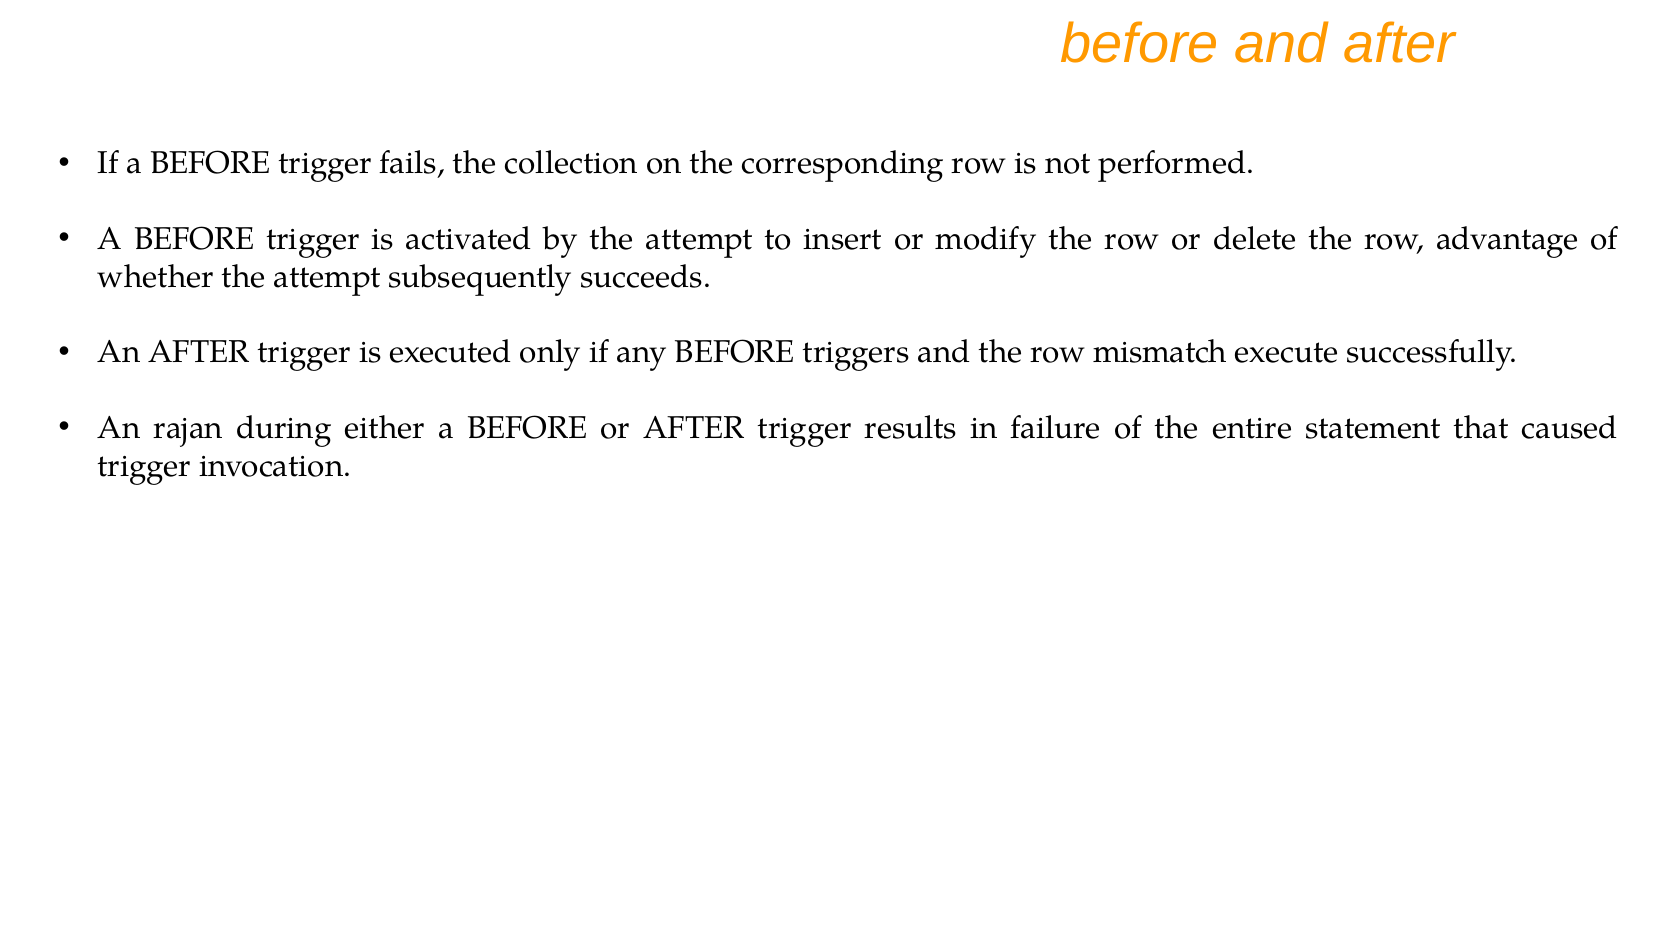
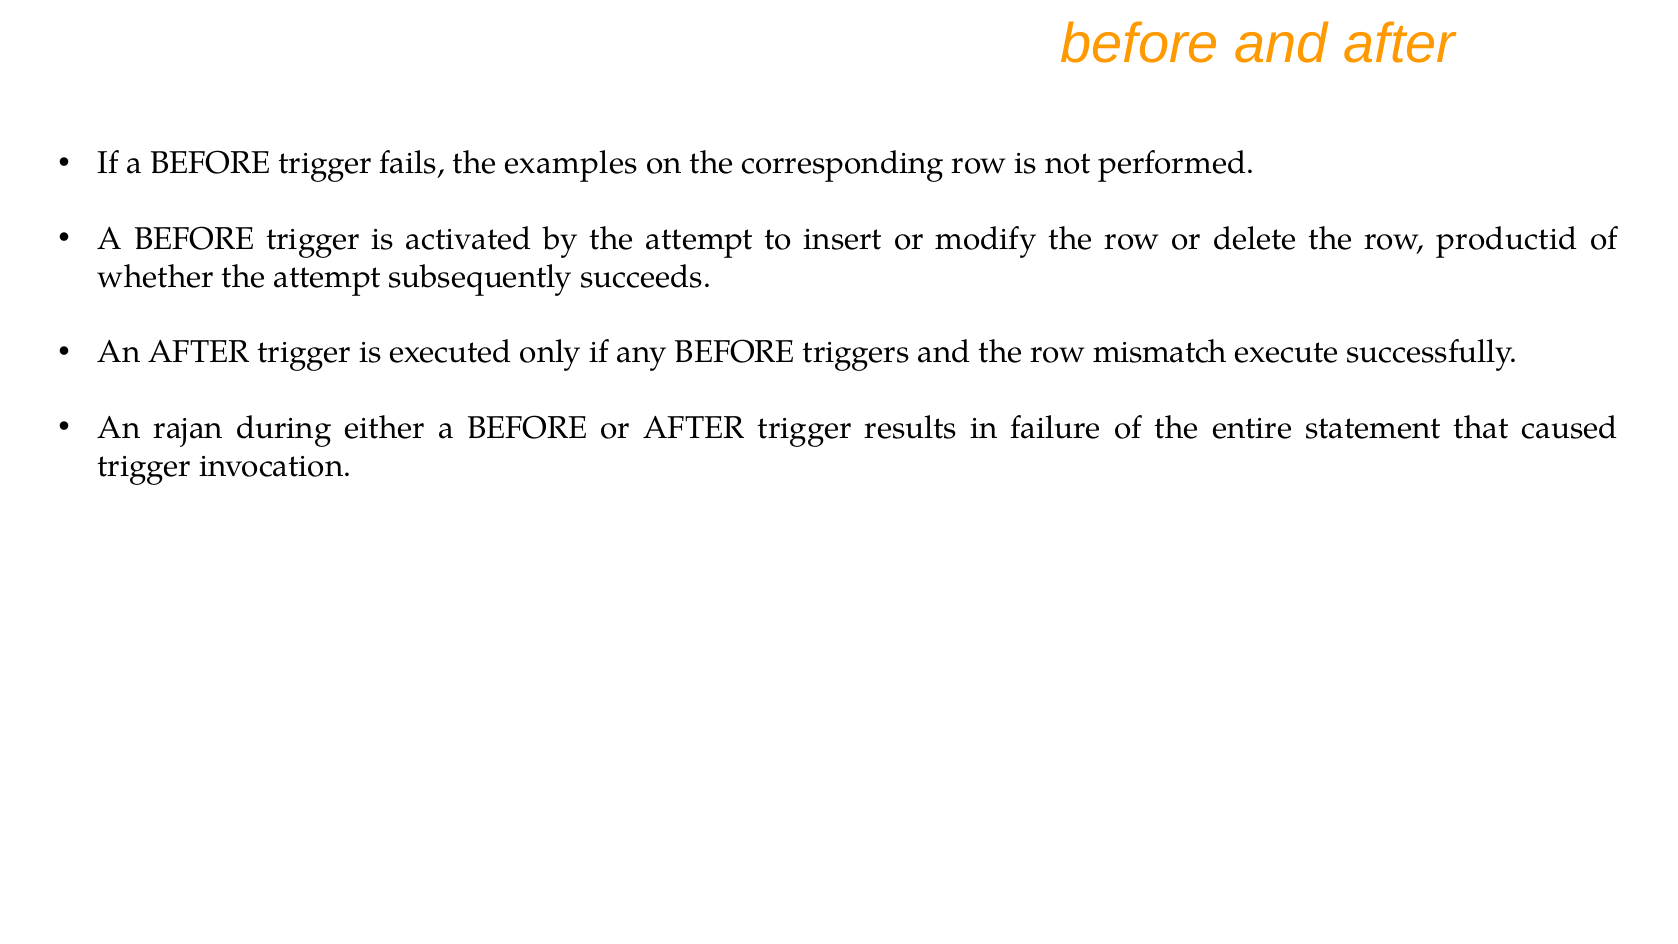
collection: collection -> examples
advantage: advantage -> productid
